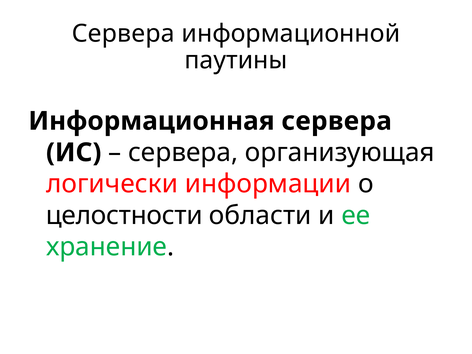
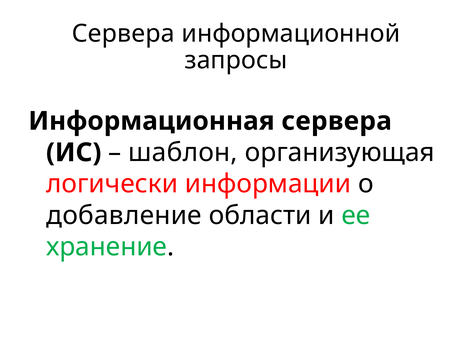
паутины: паутины -> запросы
сервера at (183, 153): сервера -> шаблон
целостности: целостности -> добавление
